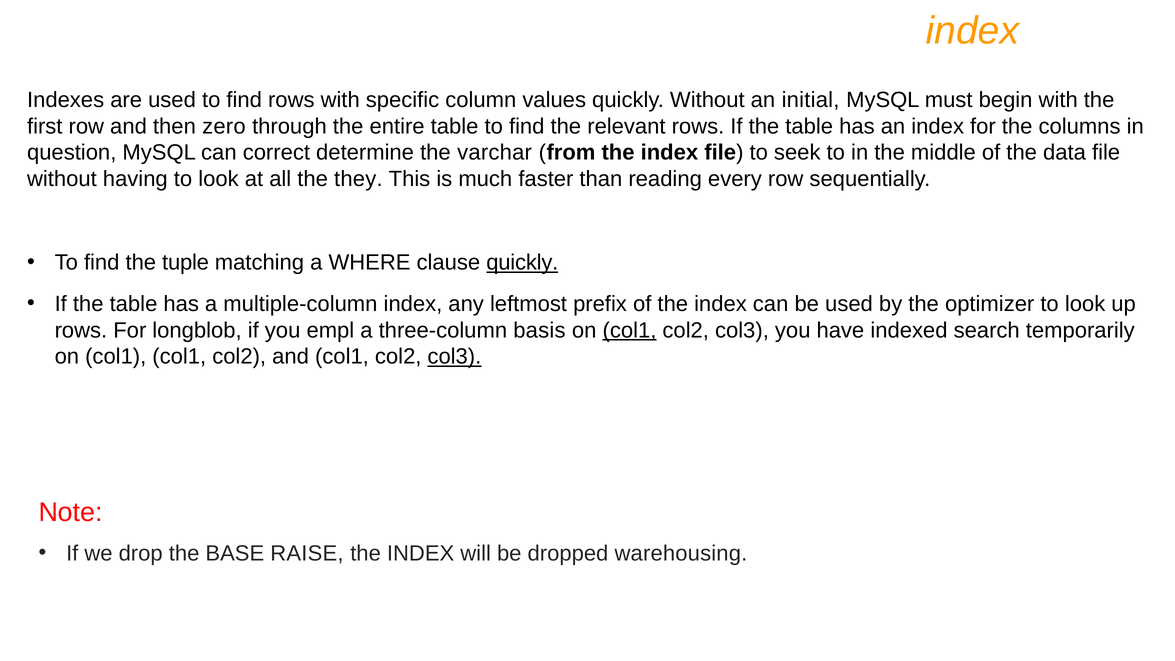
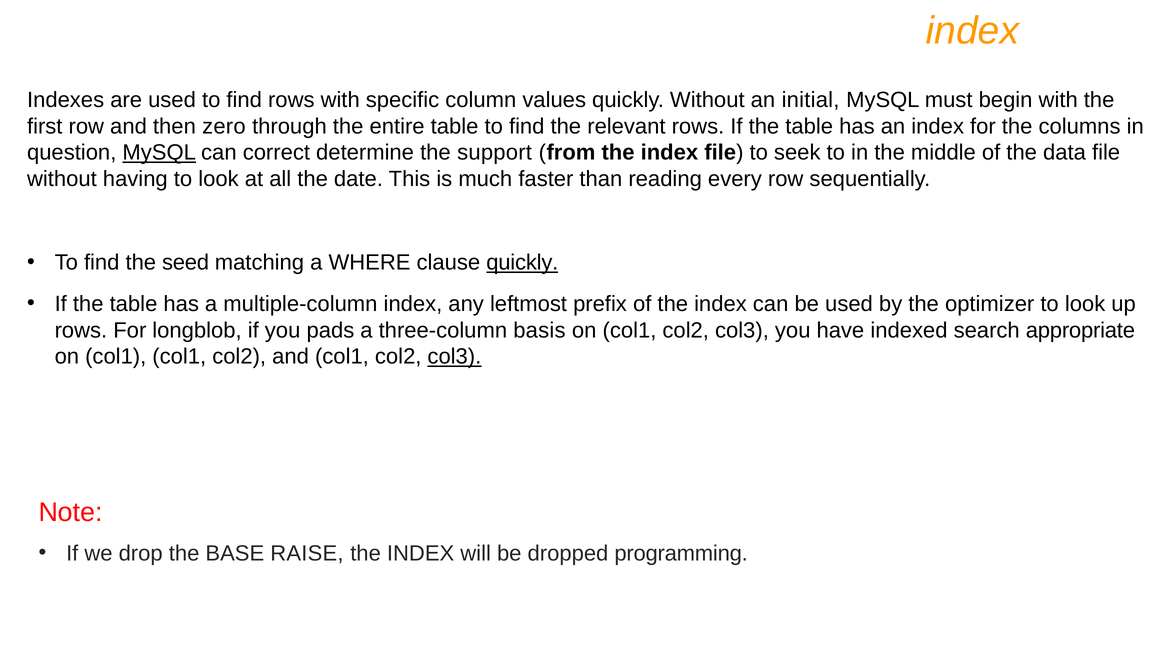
MySQL at (159, 153) underline: none -> present
varchar: varchar -> support
they: they -> date
tuple: tuple -> seed
empl: empl -> pads
col1 at (629, 330) underline: present -> none
temporarily: temporarily -> appropriate
warehousing: warehousing -> programming
